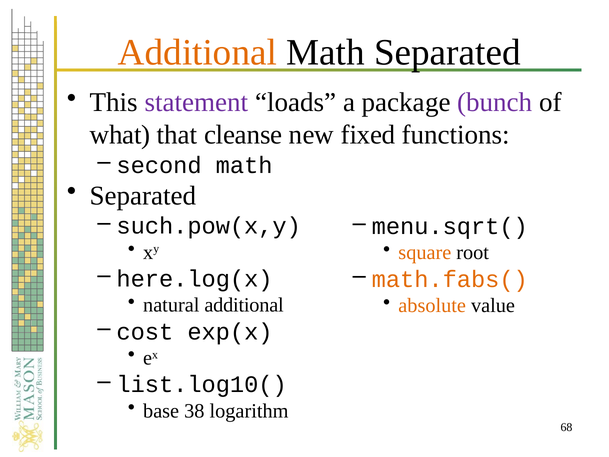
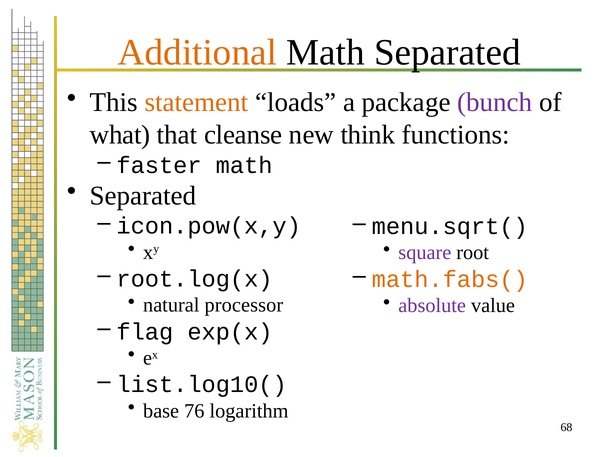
statement colour: purple -> orange
fixed: fixed -> think
second: second -> faster
such.pow(x,y: such.pow(x,y -> icon.pow(x,y
square colour: orange -> purple
here.log(x: here.log(x -> root.log(x
natural additional: additional -> processor
absolute colour: orange -> purple
cost: cost -> flag
38: 38 -> 76
